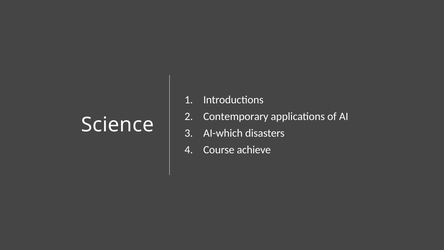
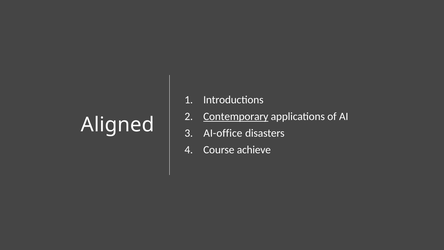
Contemporary underline: none -> present
Science: Science -> Aligned
AI-which: AI-which -> AI-office
